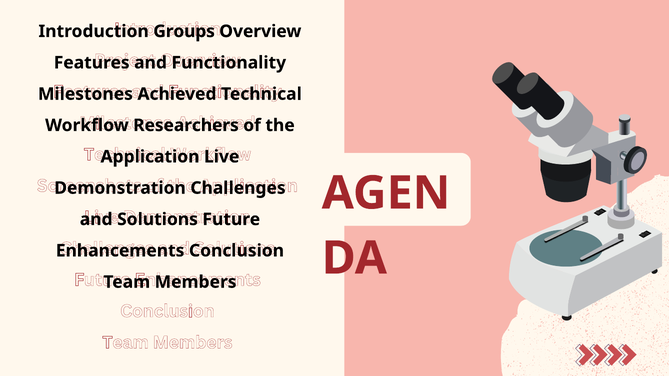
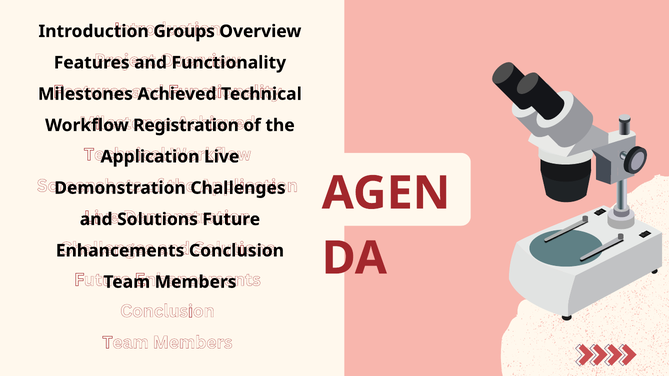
Researchers: Researchers -> Registration
